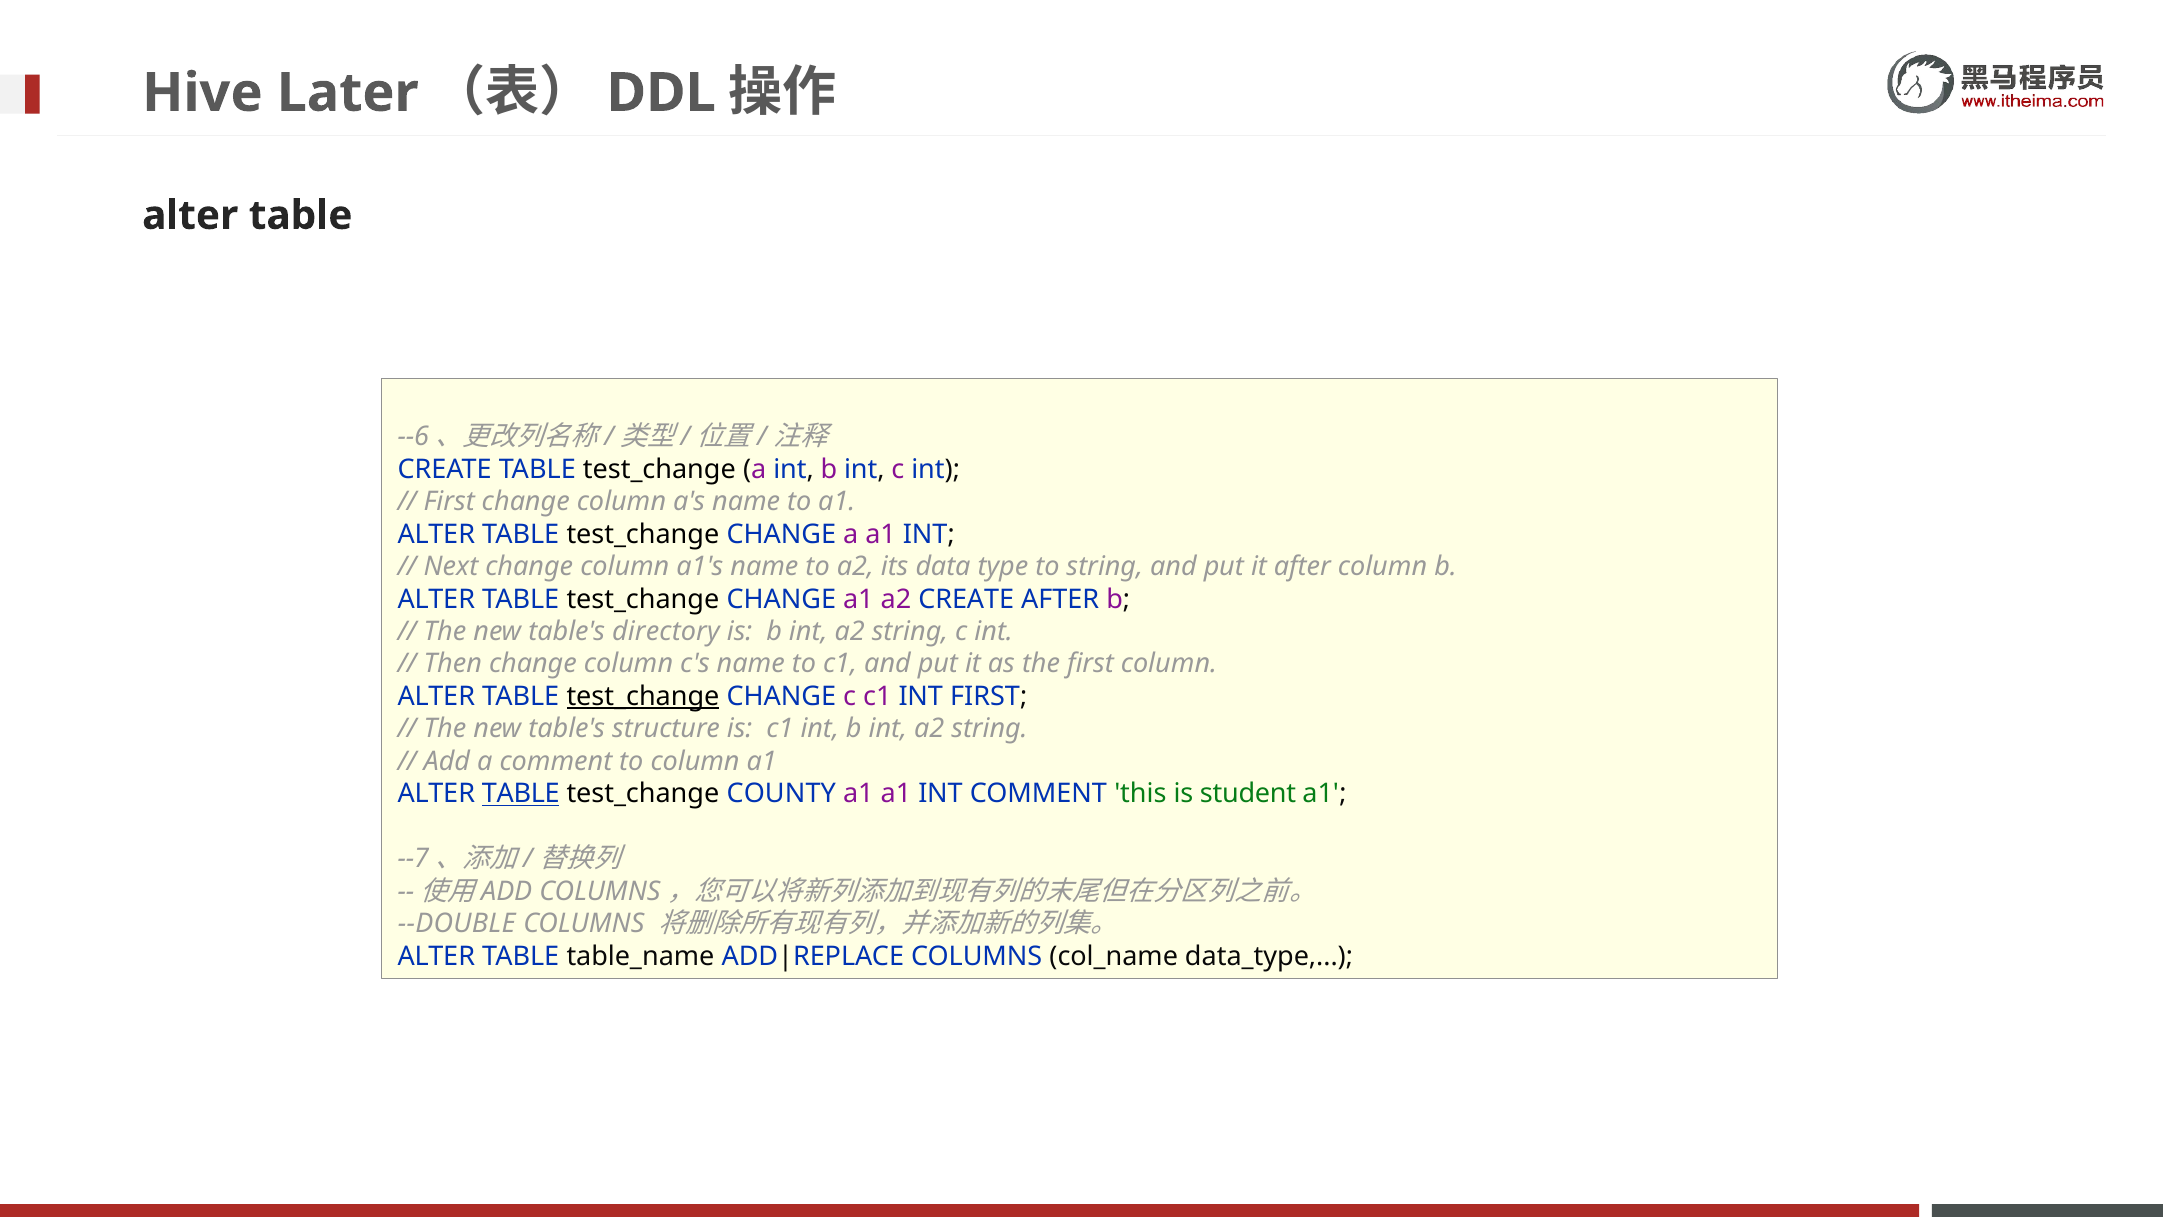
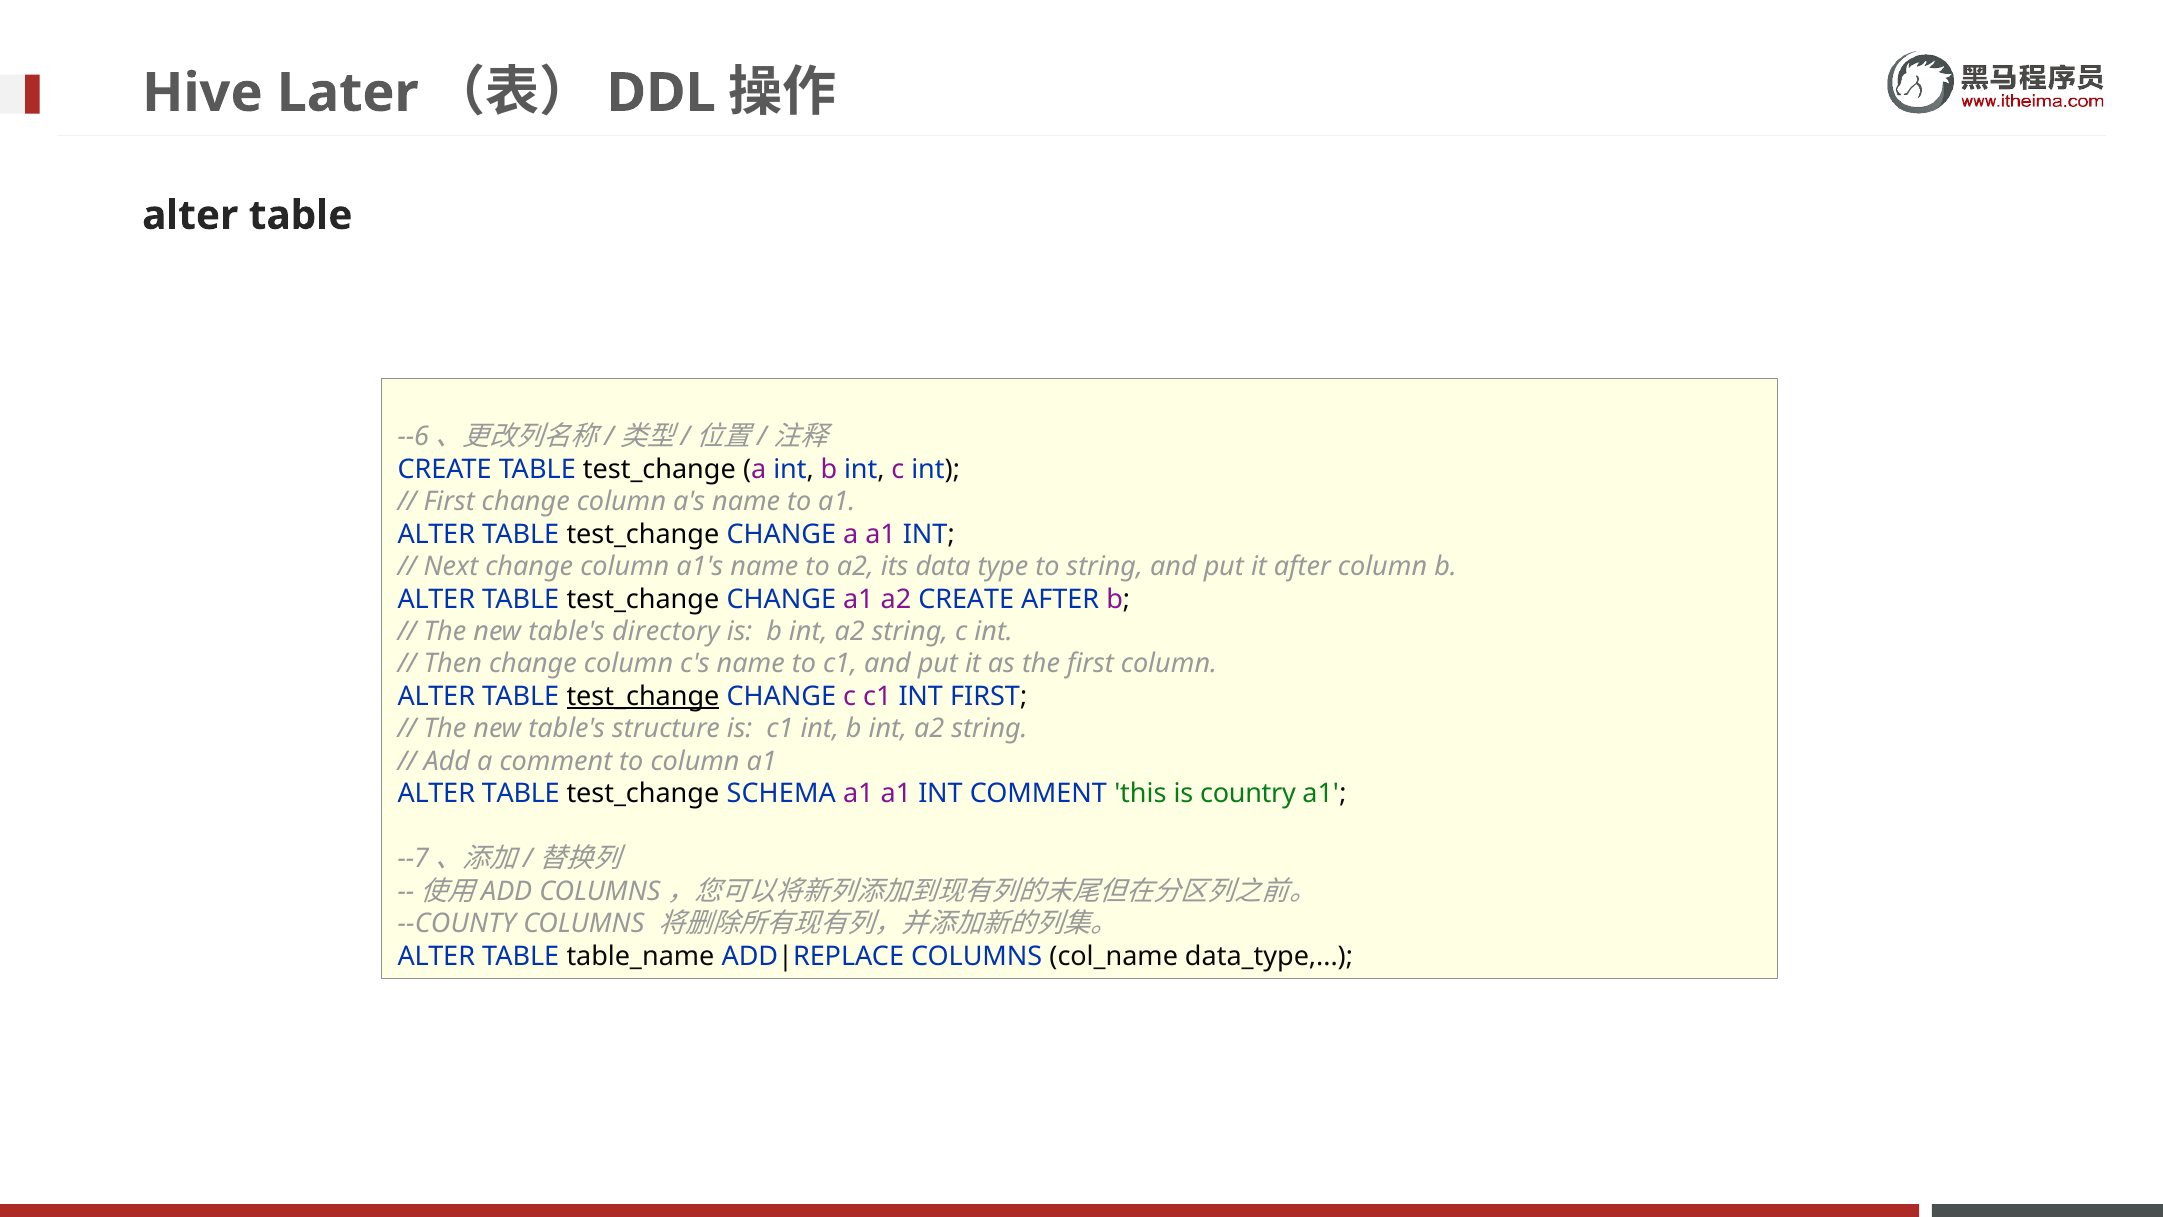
TABLE at (521, 794) underline: present -> none
COUNTY: COUNTY -> SCHEMA
student: student -> country
--DOUBLE: --DOUBLE -> --COUNTY
